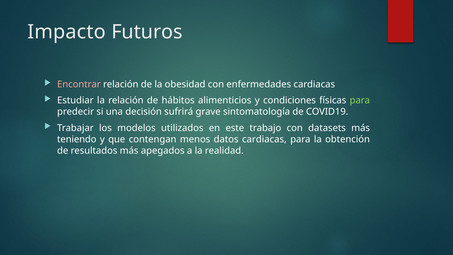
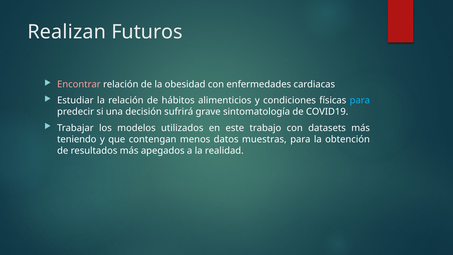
Impacto: Impacto -> Realizan
para at (360, 100) colour: light green -> light blue
datos cardiacas: cardiacas -> muestras
